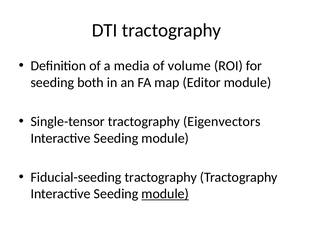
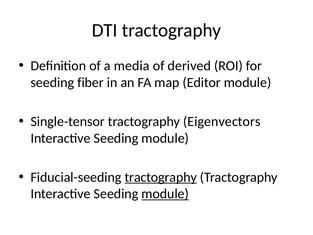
volume: volume -> derived
both: both -> fiber
tractography at (161, 177) underline: none -> present
